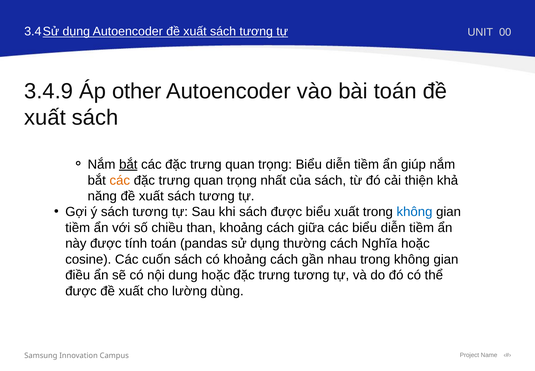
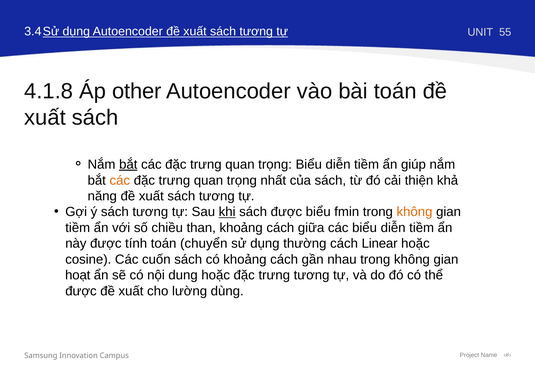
00: 00 -> 55
3.4.9: 3.4.9 -> 4.1.8
khi underline: none -> present
biểu xuất: xuất -> fmin
không at (414, 212) colour: blue -> orange
pandas: pandas -> chuyển
Nghĩa: Nghĩa -> Linear
điều: điều -> hoạt
